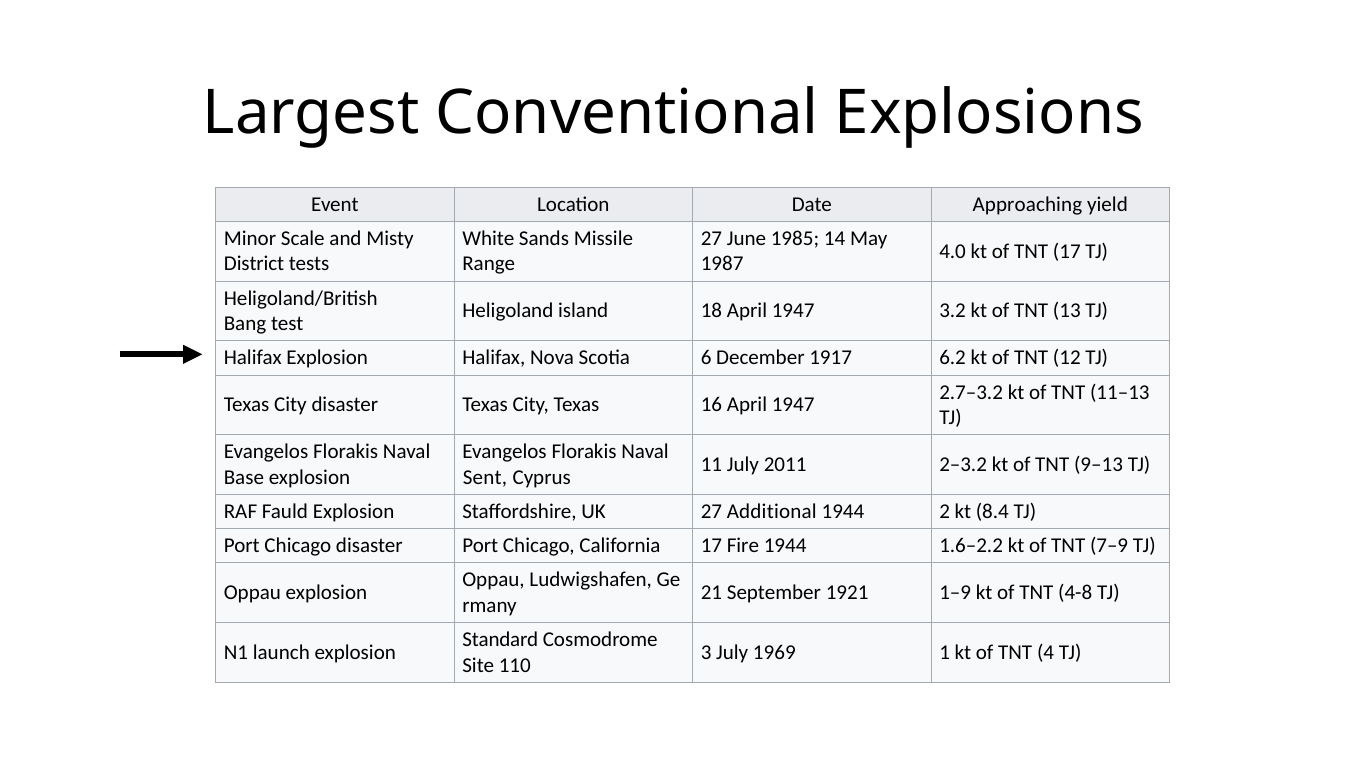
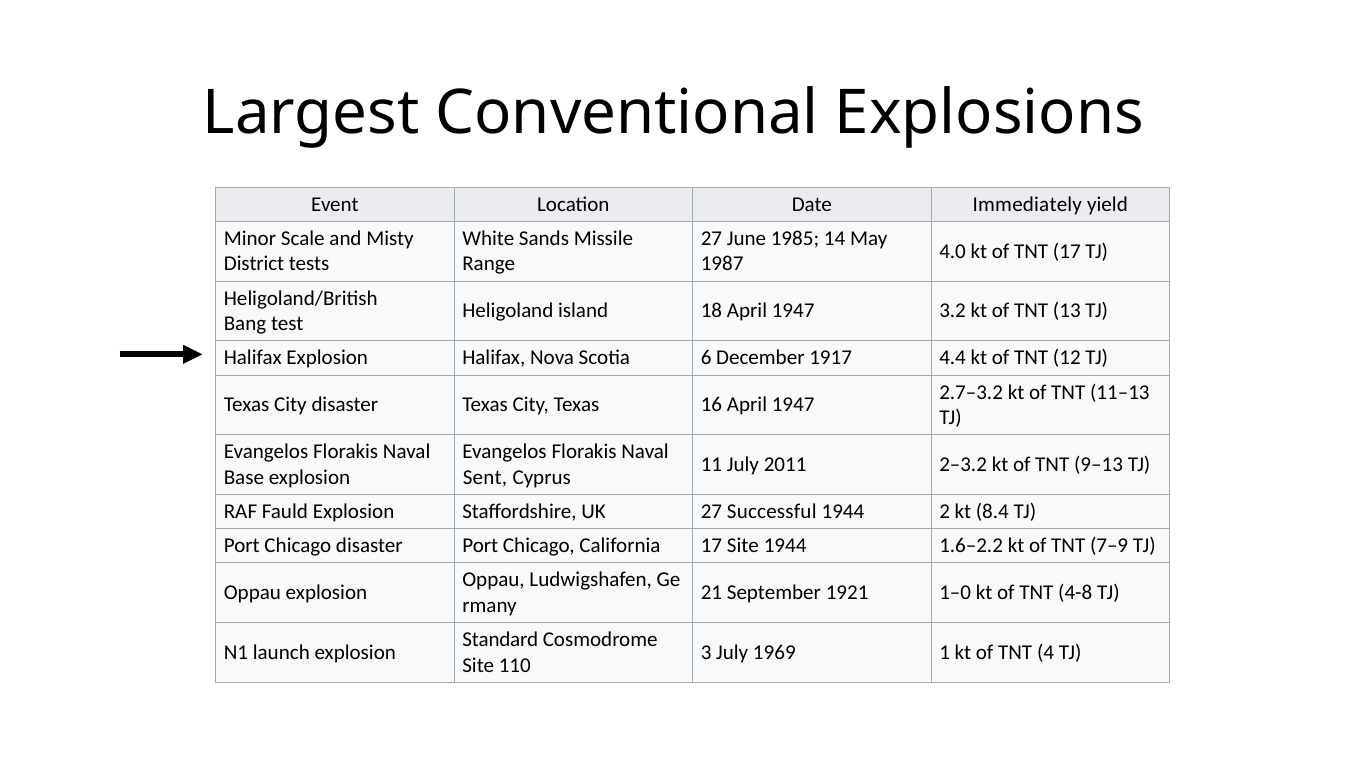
Approaching: Approaching -> Immediately
6.2: 6.2 -> 4.4
Additional: Additional -> Successful
17 Fire: Fire -> Site
1–9: 1–9 -> 1–0
